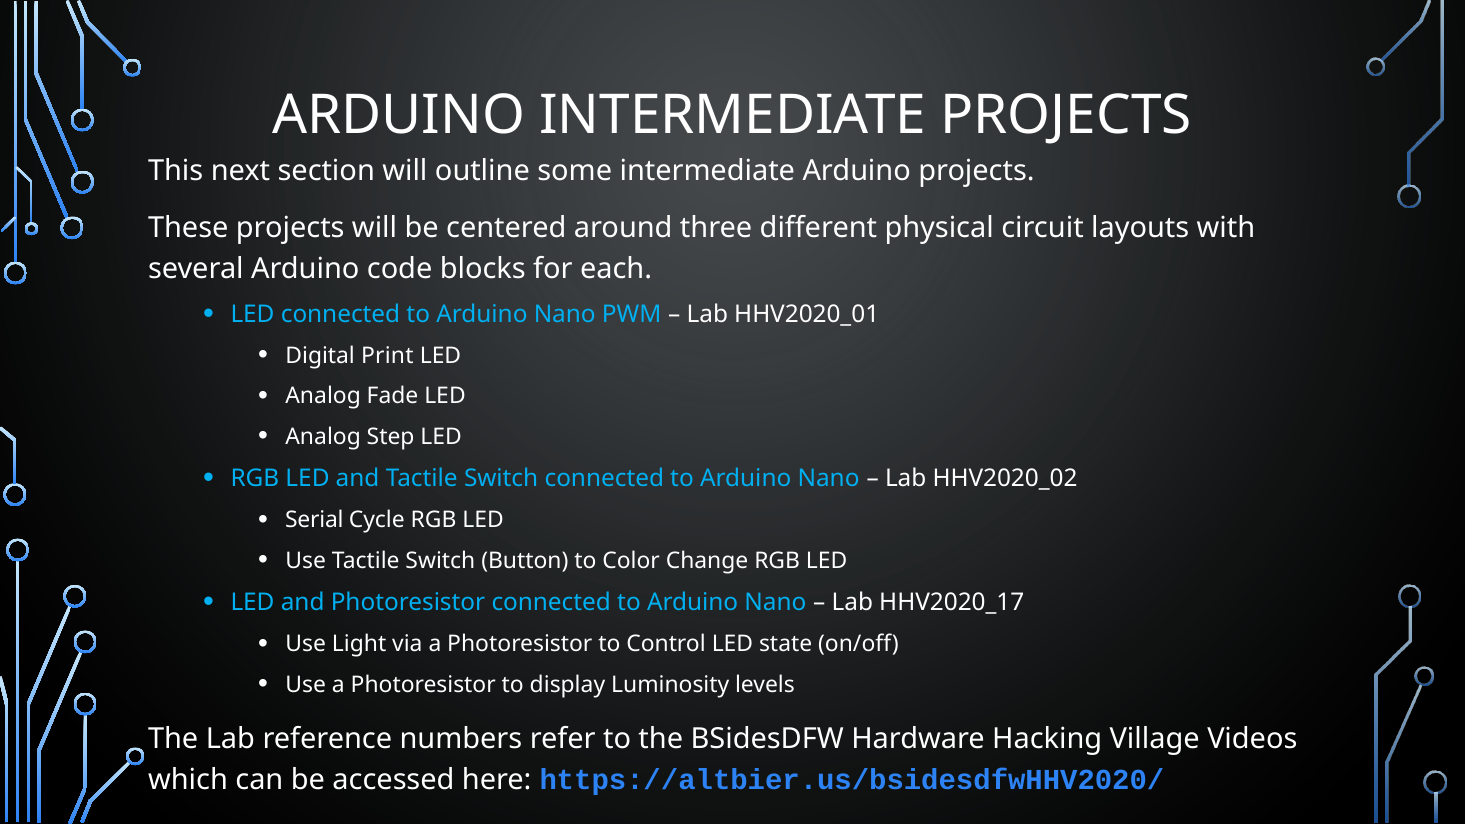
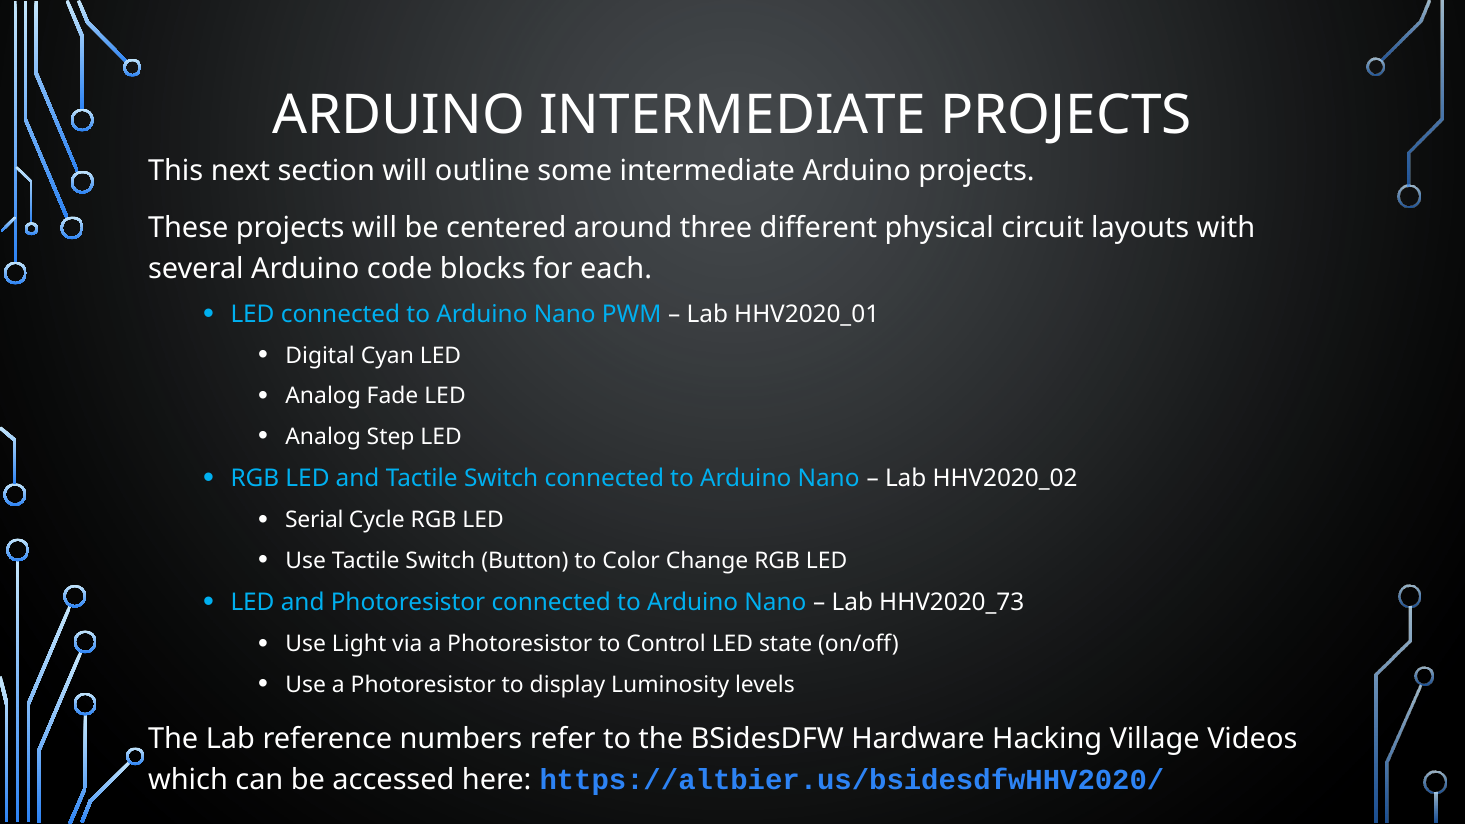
Print: Print -> Cyan
HHV2020_17: HHV2020_17 -> HHV2020_73
